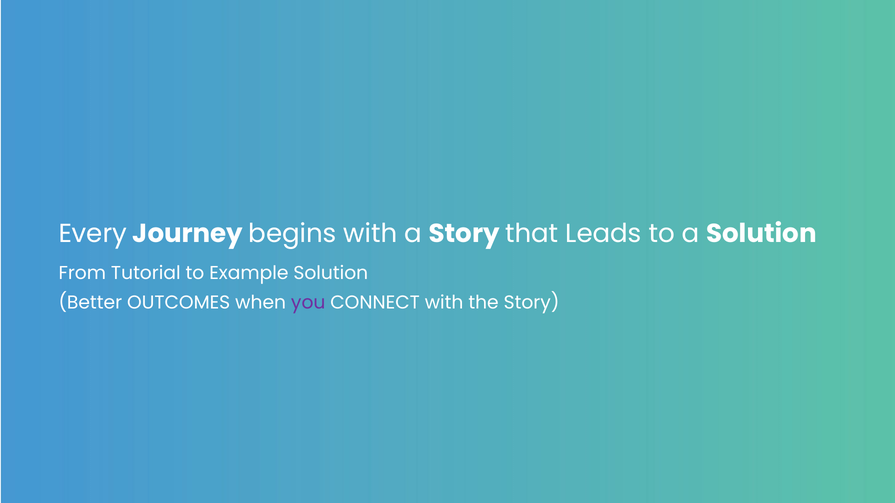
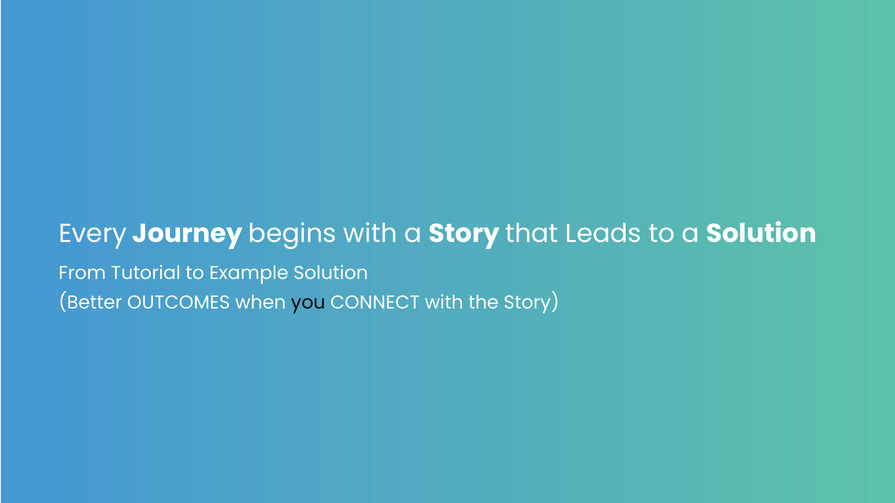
you colour: purple -> black
